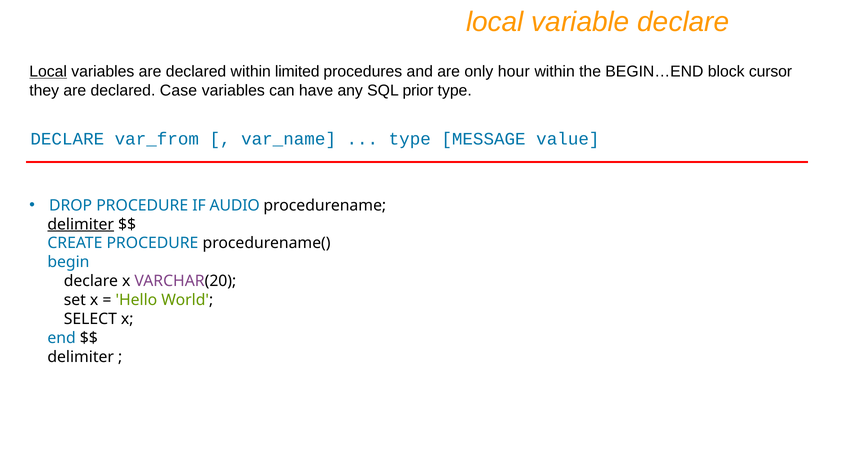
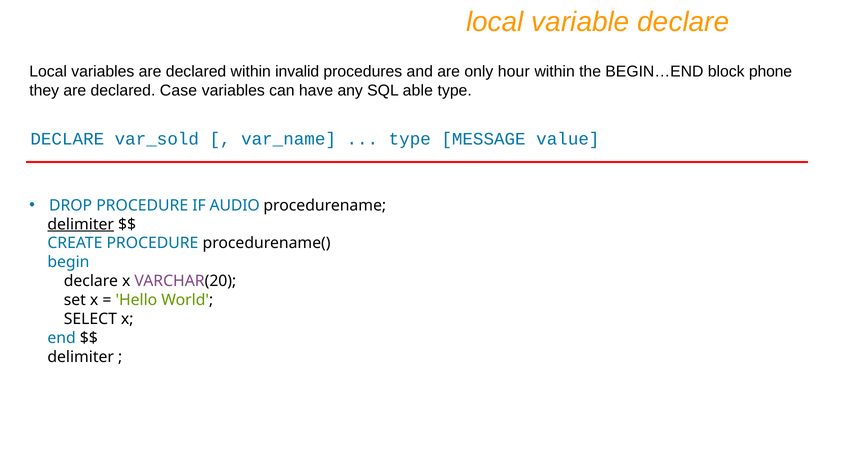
Local at (48, 71) underline: present -> none
limited: limited -> invalid
cursor: cursor -> phone
prior: prior -> able
var_from: var_from -> var_sold
